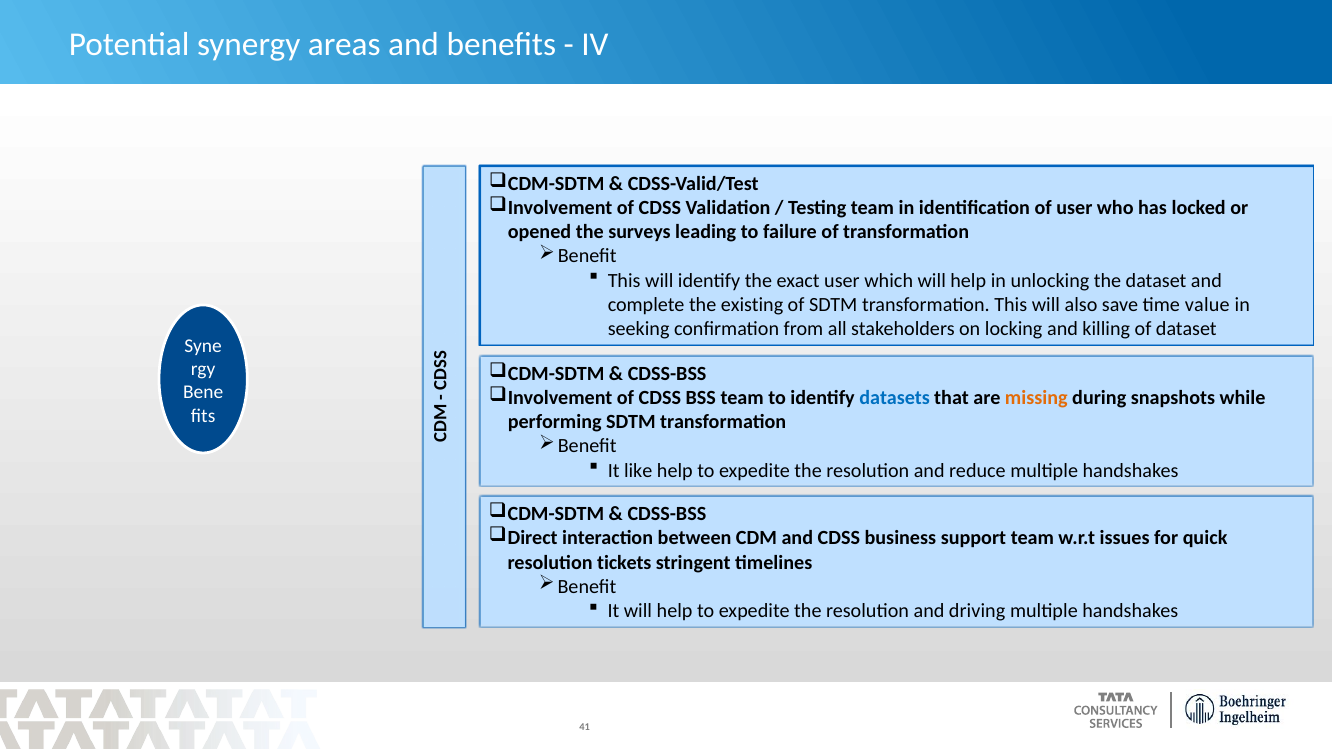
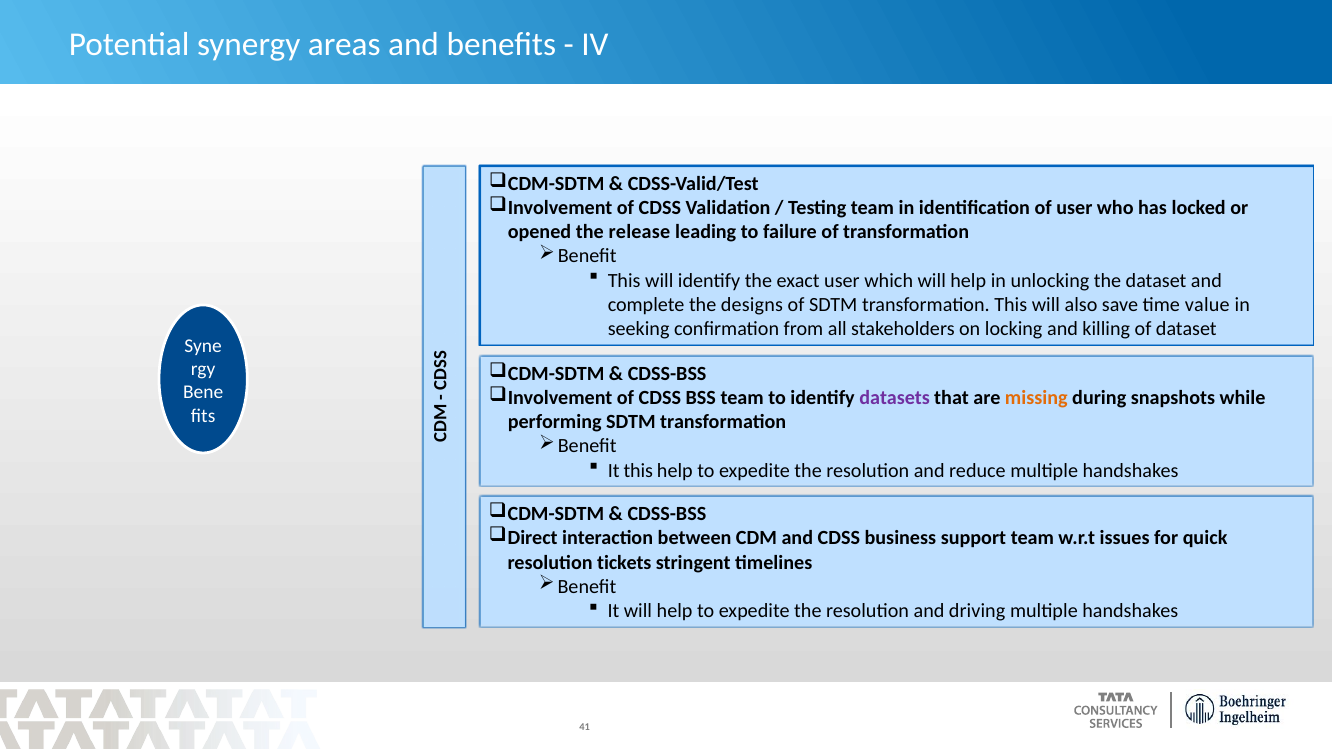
surveys: surveys -> release
existing: existing -> designs
datasets colour: blue -> purple
It like: like -> this
